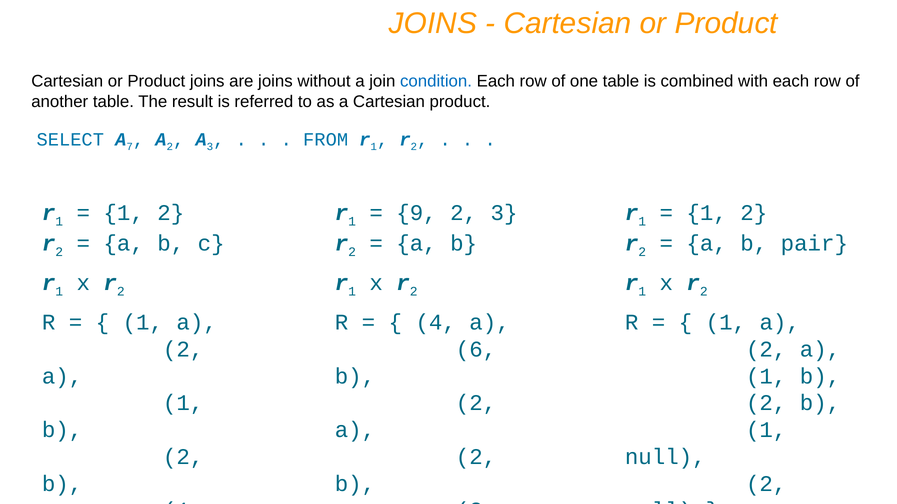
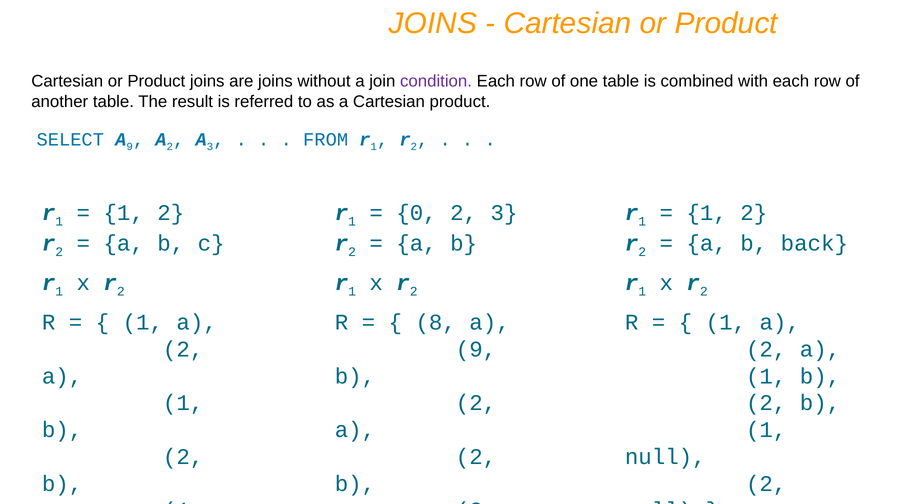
condition colour: blue -> purple
SELECT A 7: 7 -> 9
9: 9 -> 0
pair: pair -> back
4 at (436, 323): 4 -> 8
6 at (476, 350): 6 -> 9
